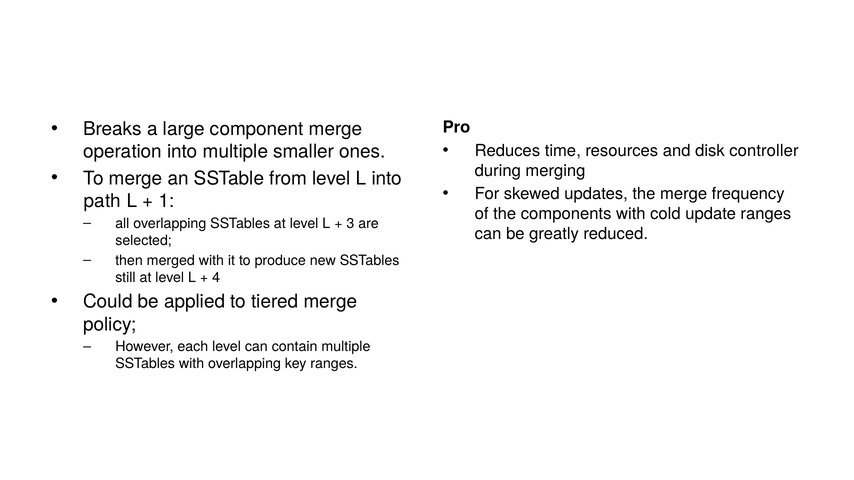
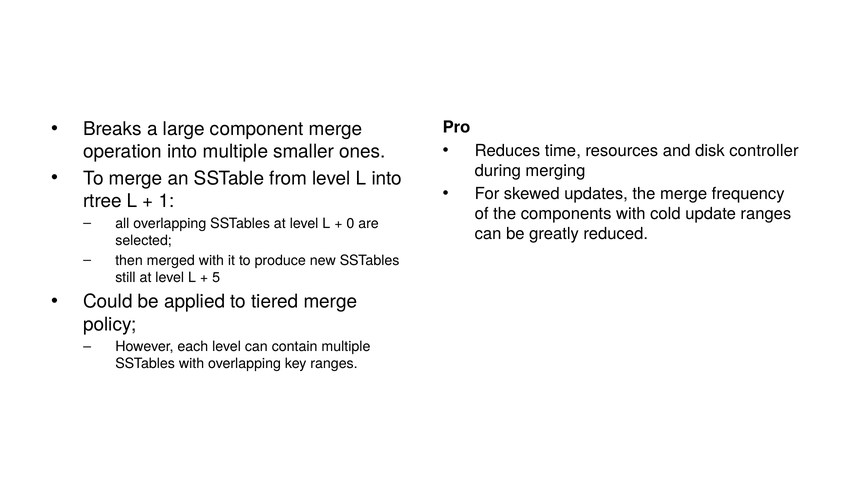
path: path -> rtree
3: 3 -> 0
4: 4 -> 5
